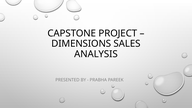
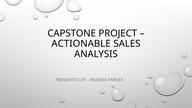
DIMENSIONS: DIMENSIONS -> ACTIONABLE
